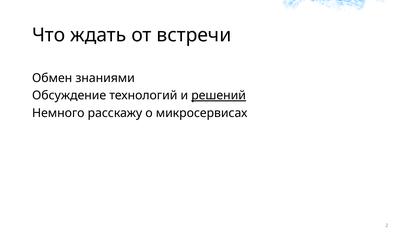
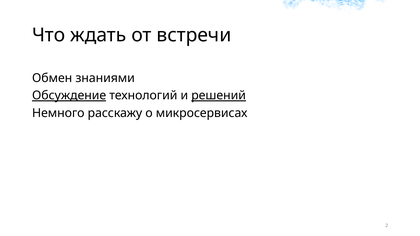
Обсуждение underline: none -> present
